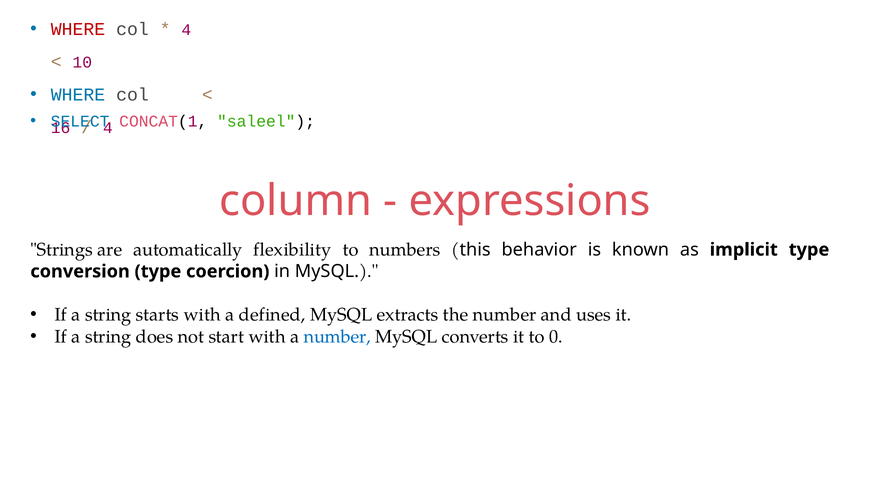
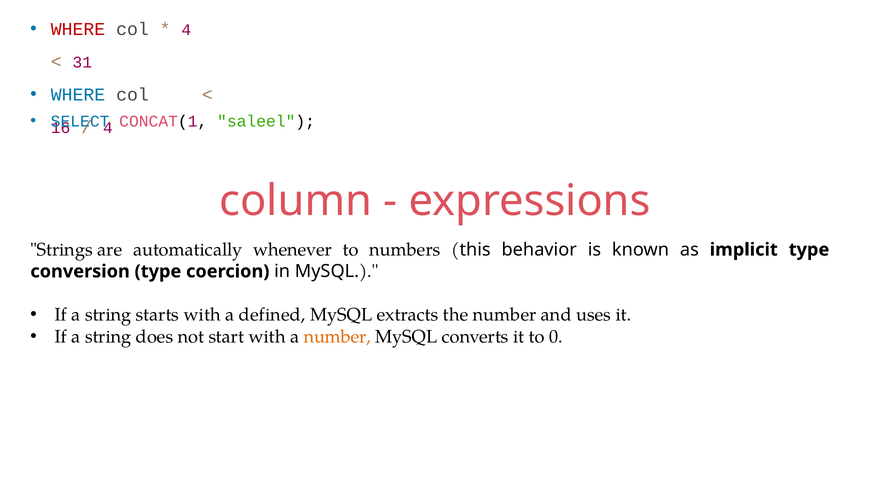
10: 10 -> 31
flexibility: flexibility -> whenever
number at (337, 337) colour: blue -> orange
